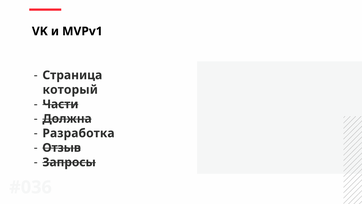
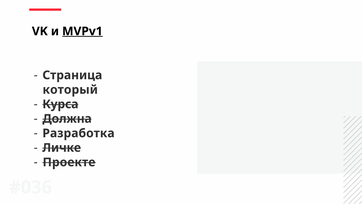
MVPv1 underline: none -> present
Части: Части -> Курса
Отзыв: Отзыв -> Личке
Запросы: Запросы -> Проекте
